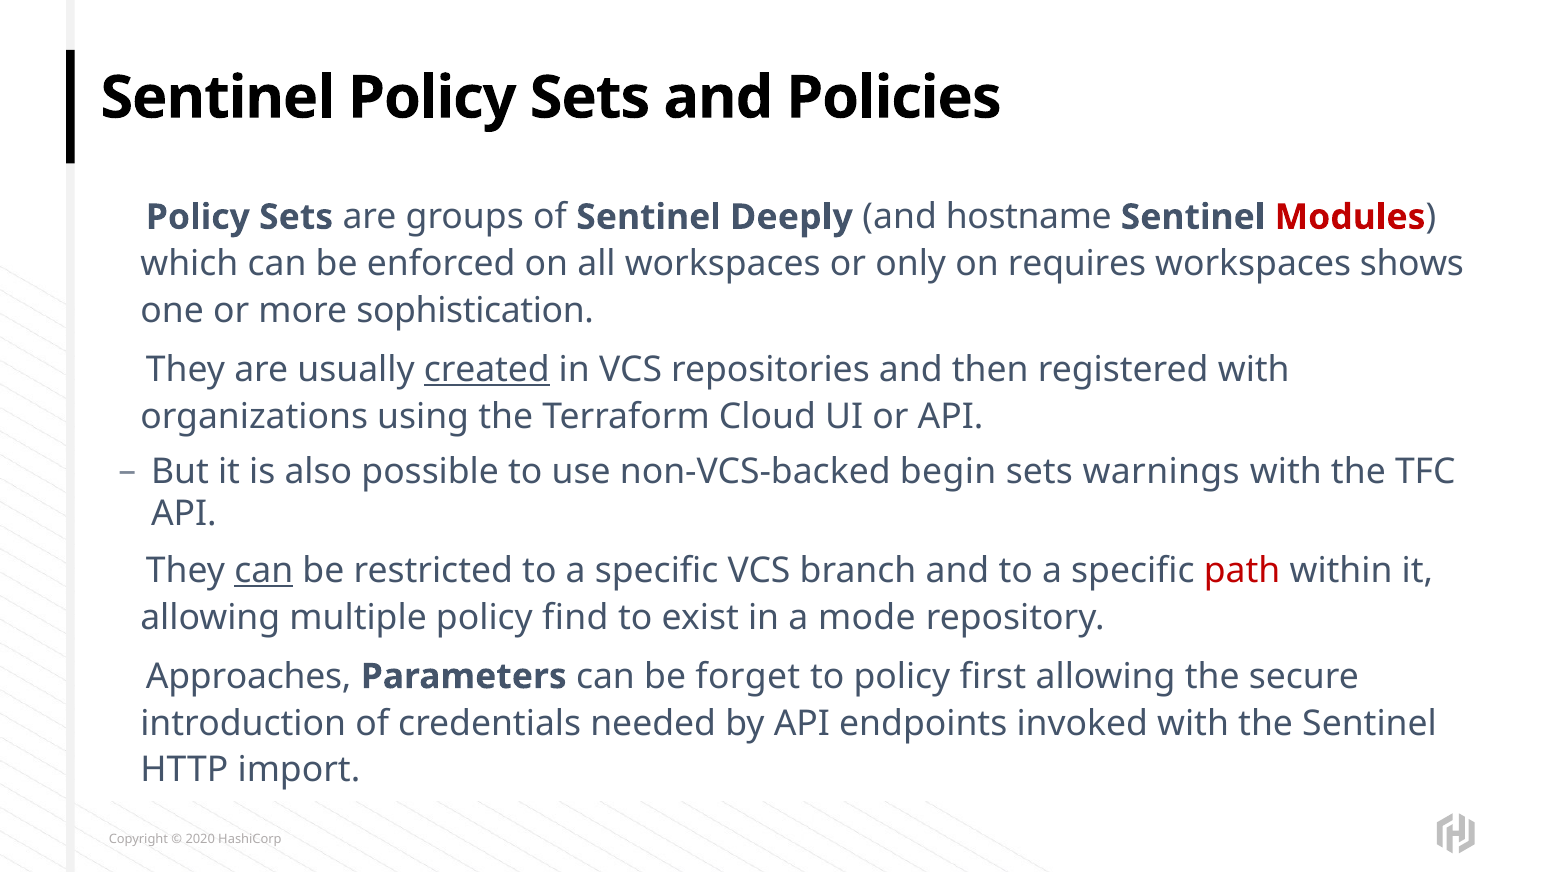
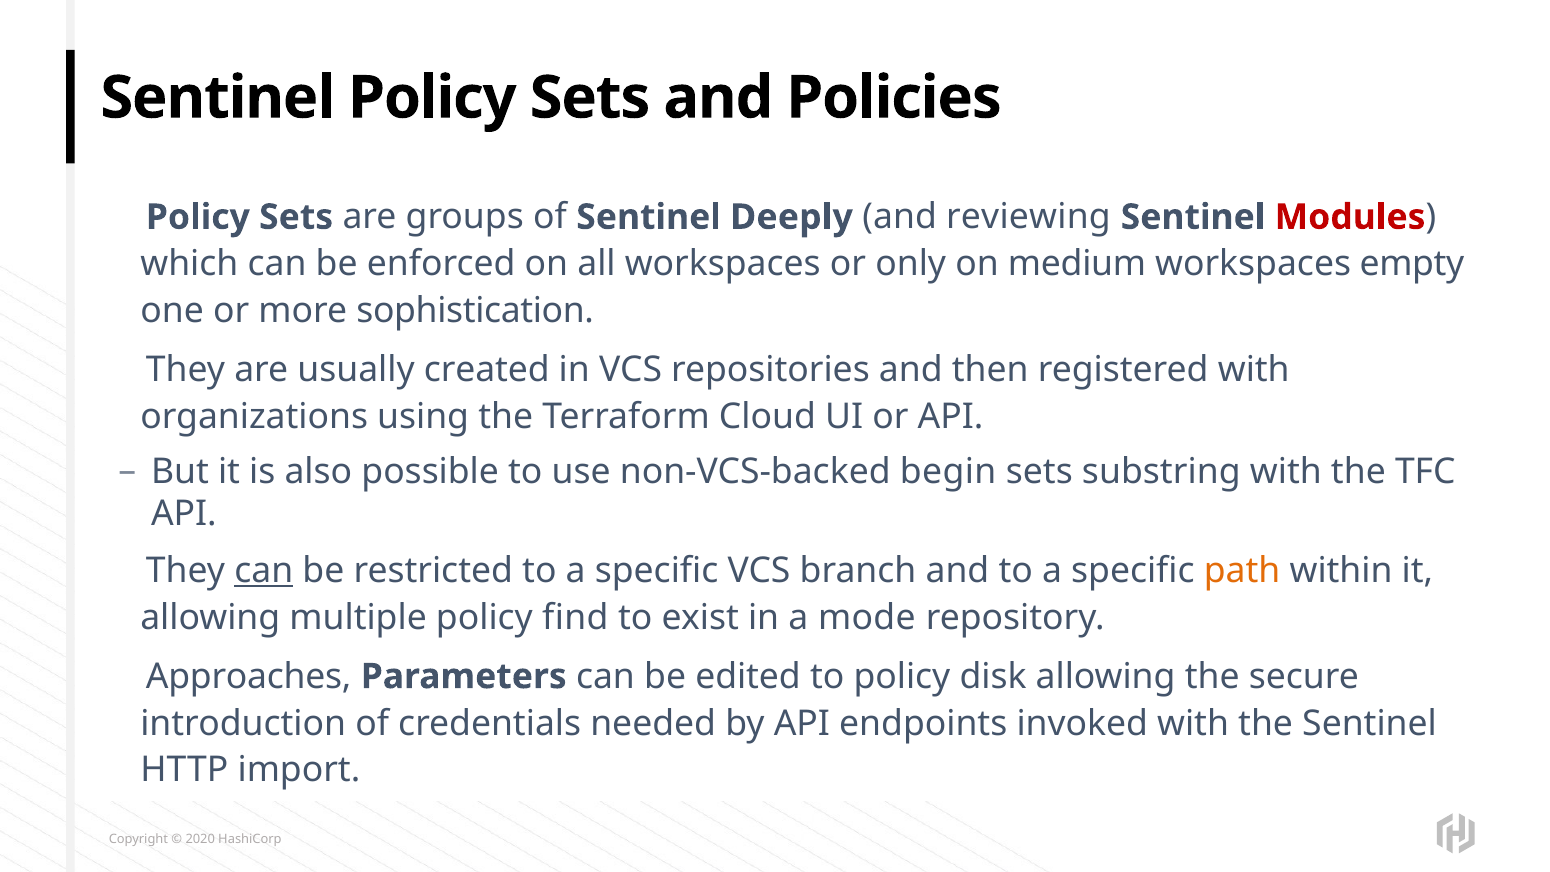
hostname: hostname -> reviewing
requires: requires -> medium
shows: shows -> empty
created underline: present -> none
warnings: warnings -> substring
path colour: red -> orange
forget: forget -> edited
first: first -> disk
